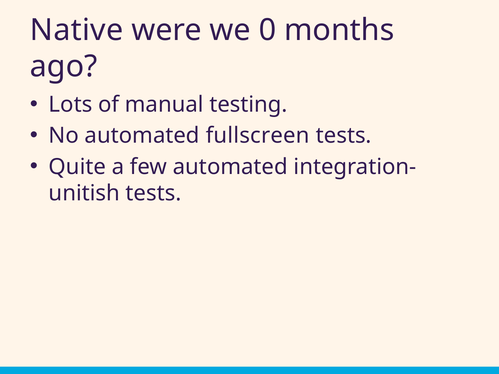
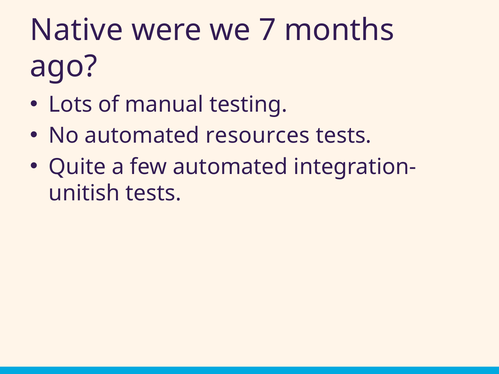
0: 0 -> 7
fullscreen: fullscreen -> resources
